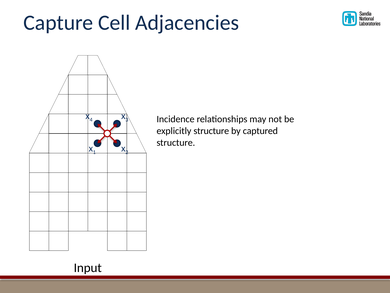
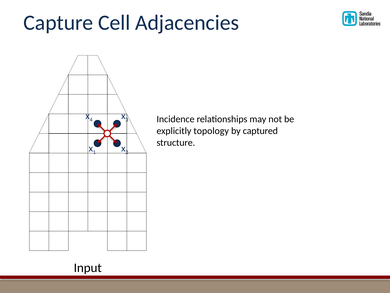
explicitly structure: structure -> topology
